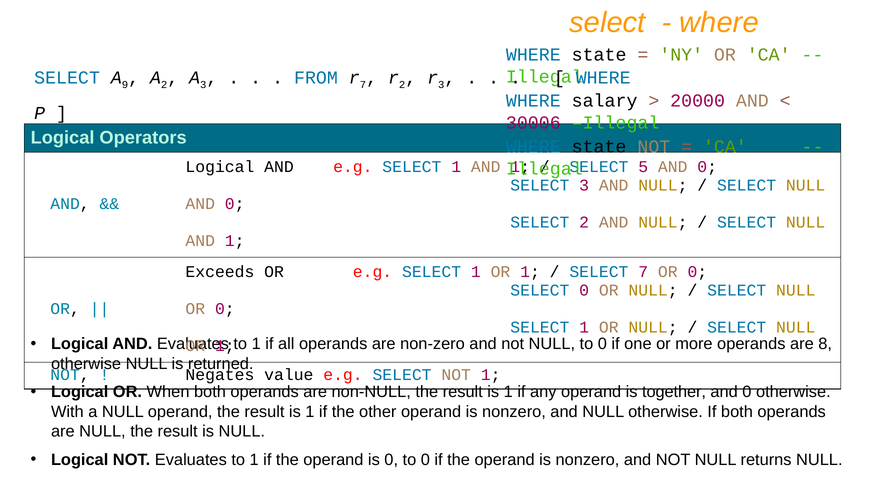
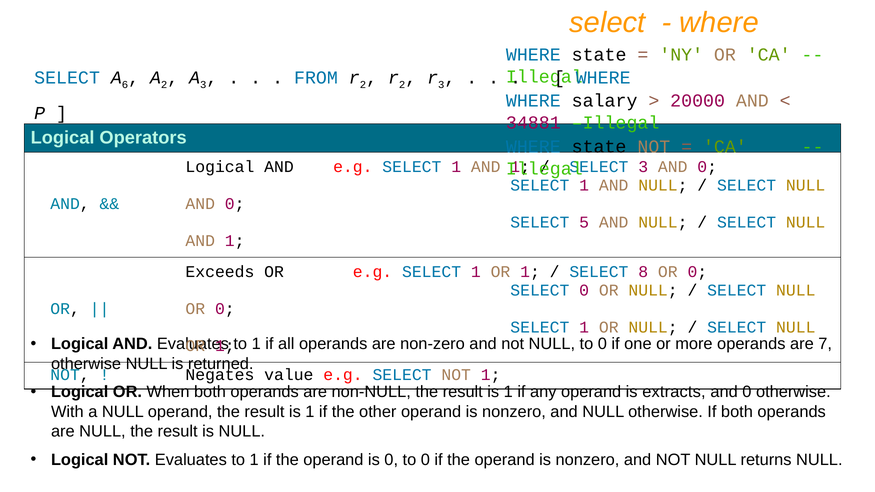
9: 9 -> 6
7 at (363, 85): 7 -> 2
30006: 30006 -> 34881
SELECT 5: 5 -> 3
3 at (584, 185): 3 -> 1
SELECT 2: 2 -> 5
SELECT 7: 7 -> 8
8: 8 -> 7
together: together -> extracts
